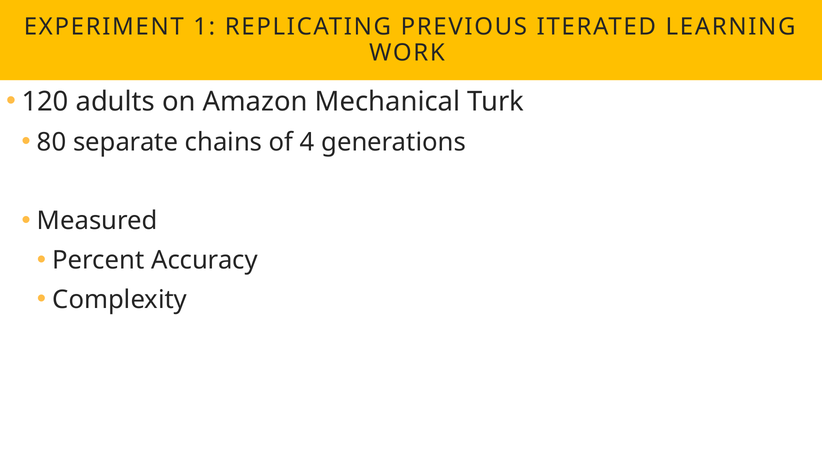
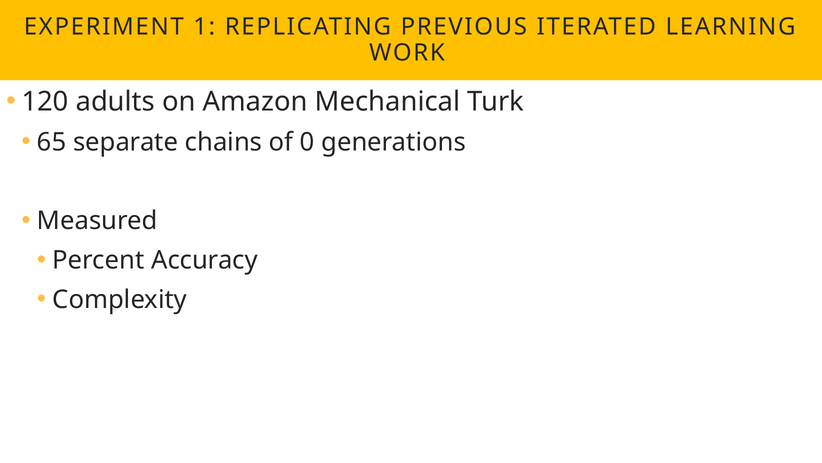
80: 80 -> 65
4: 4 -> 0
